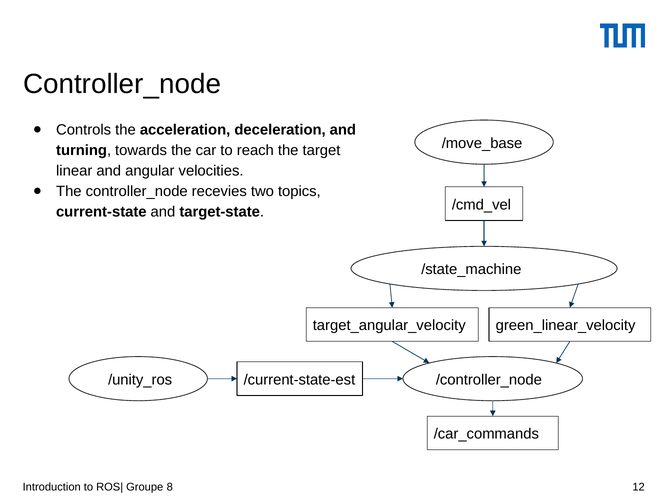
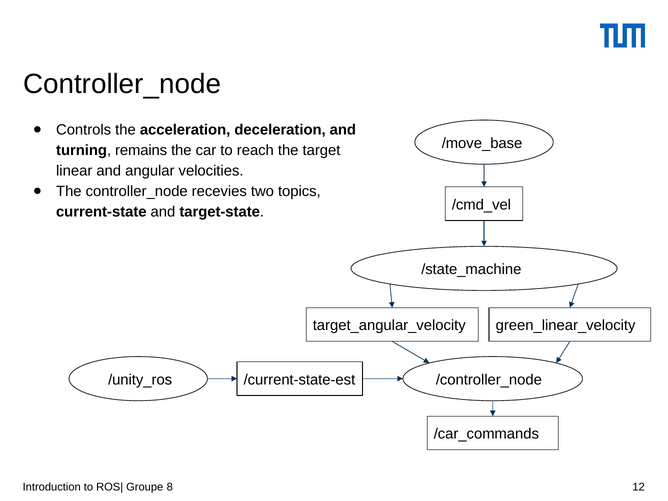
towards: towards -> remains
